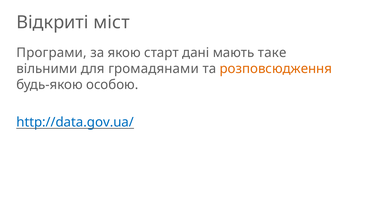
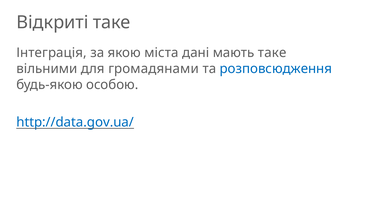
Відкриті міст: міст -> таке
Програми: Програми -> Інтеграція
старт: старт -> міста
розповсюдження colour: orange -> blue
